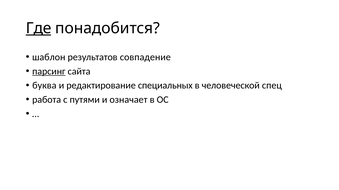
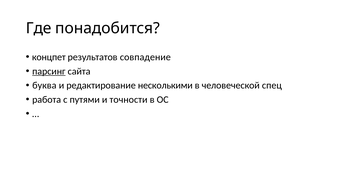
Где underline: present -> none
шаблон: шаблон -> концпет
специальных: специальных -> несколькими
означает: означает -> точности
